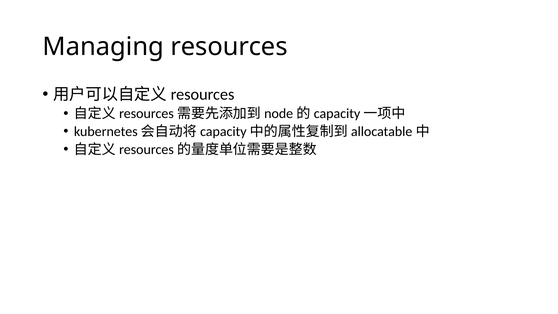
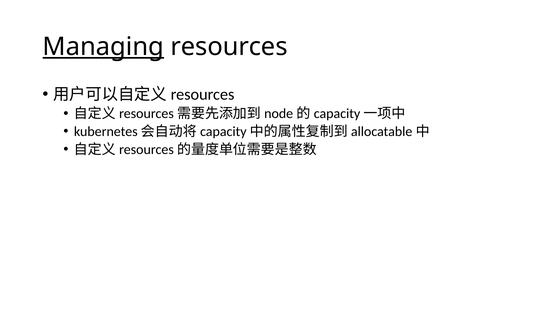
Managing underline: none -> present
